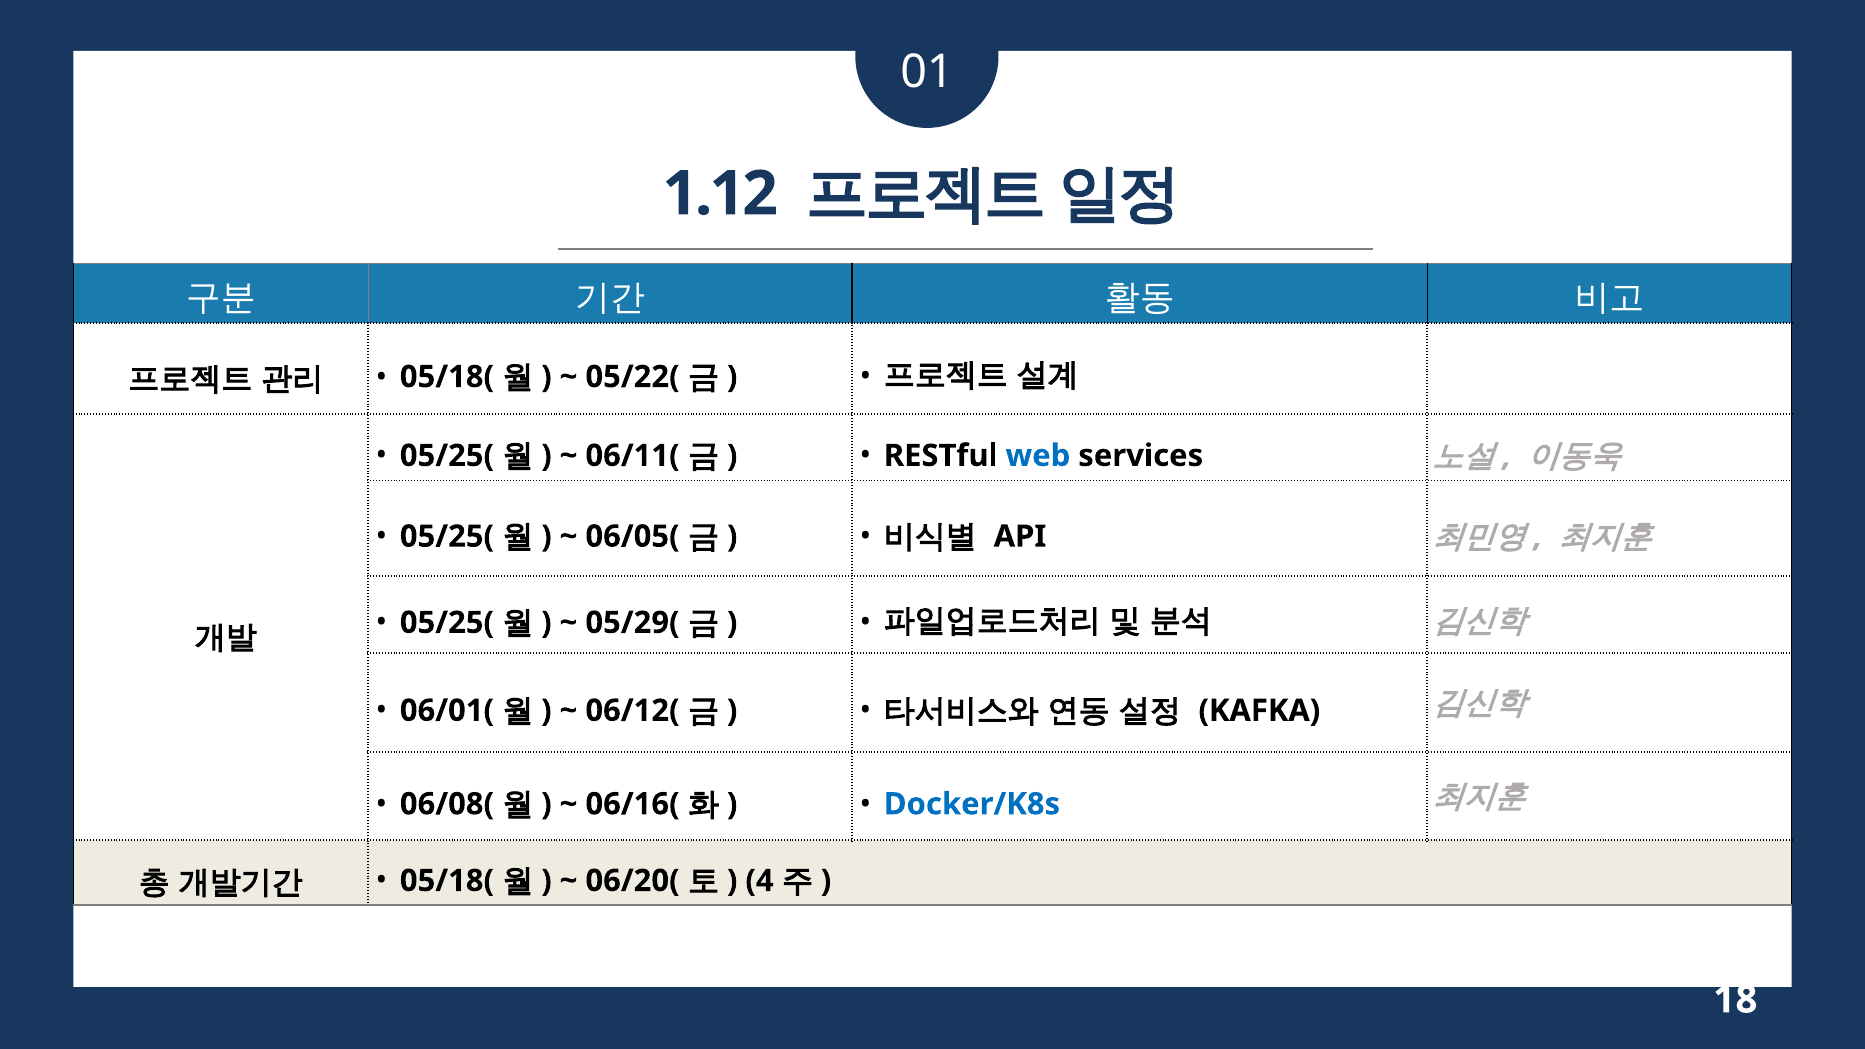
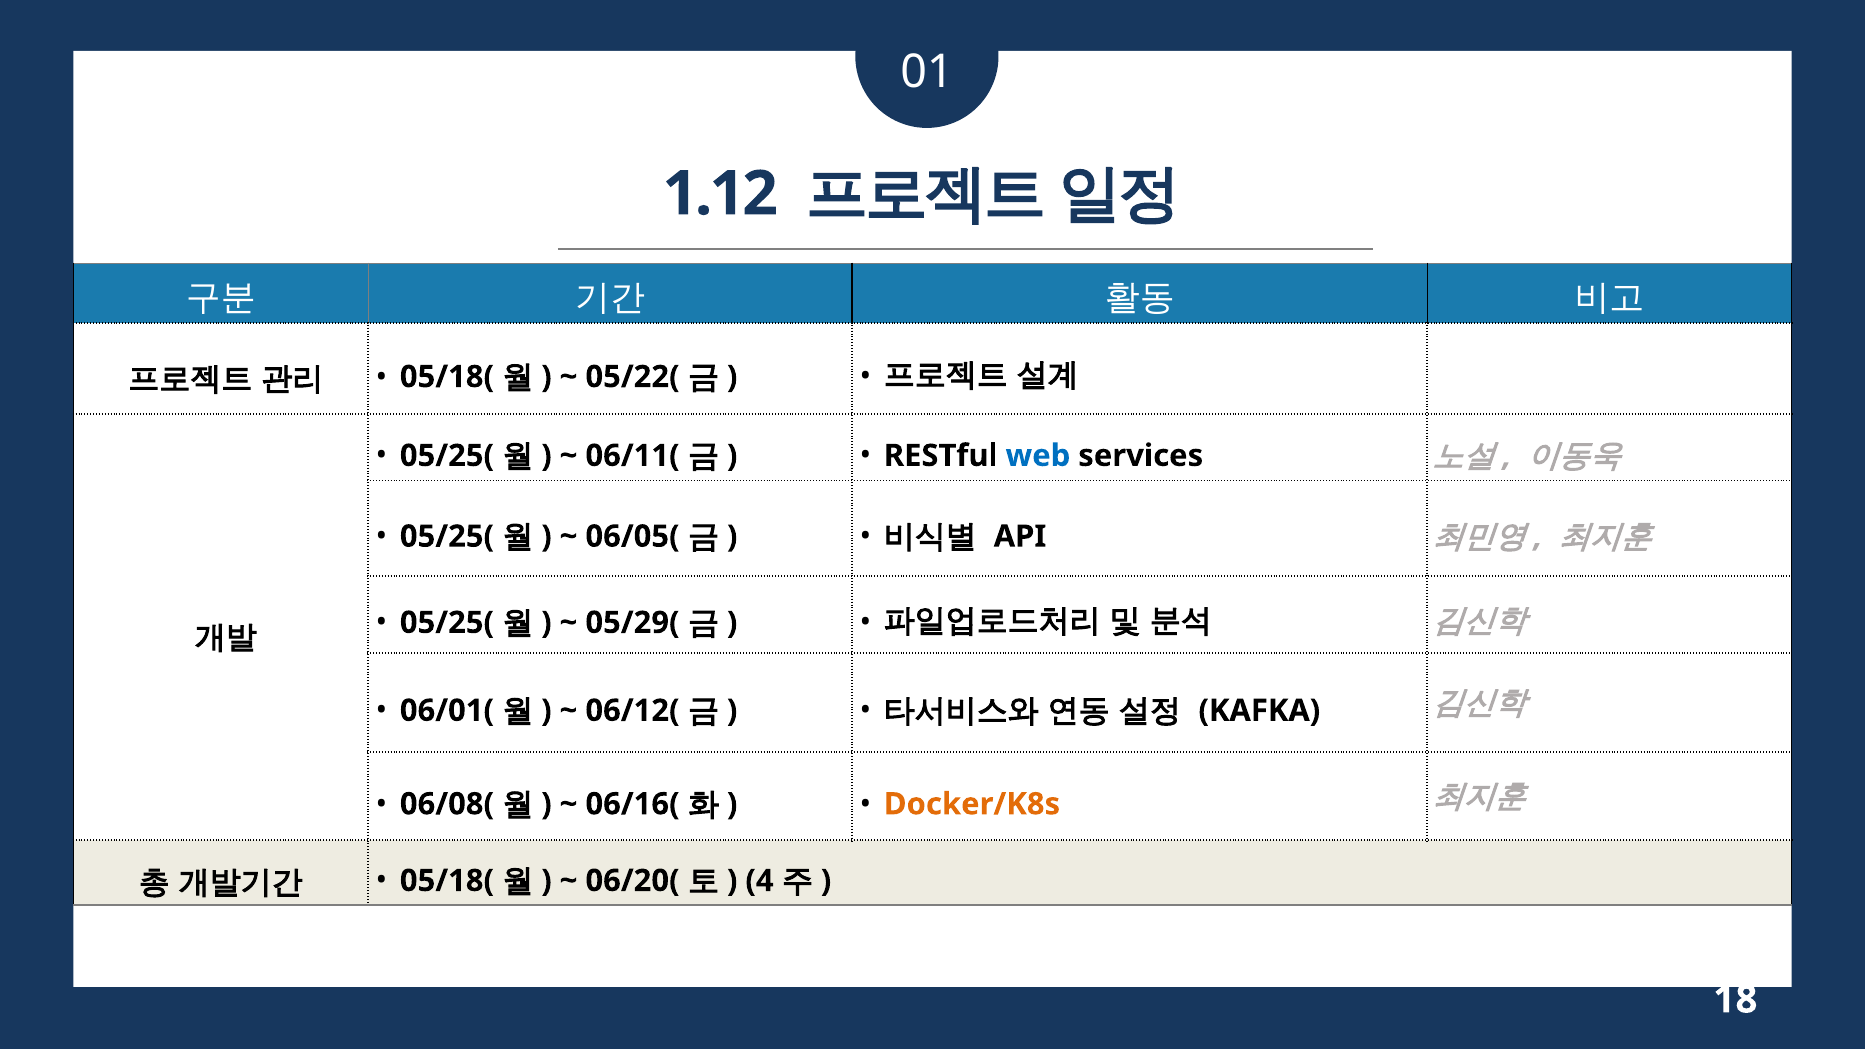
Docker/K8s colour: blue -> orange
